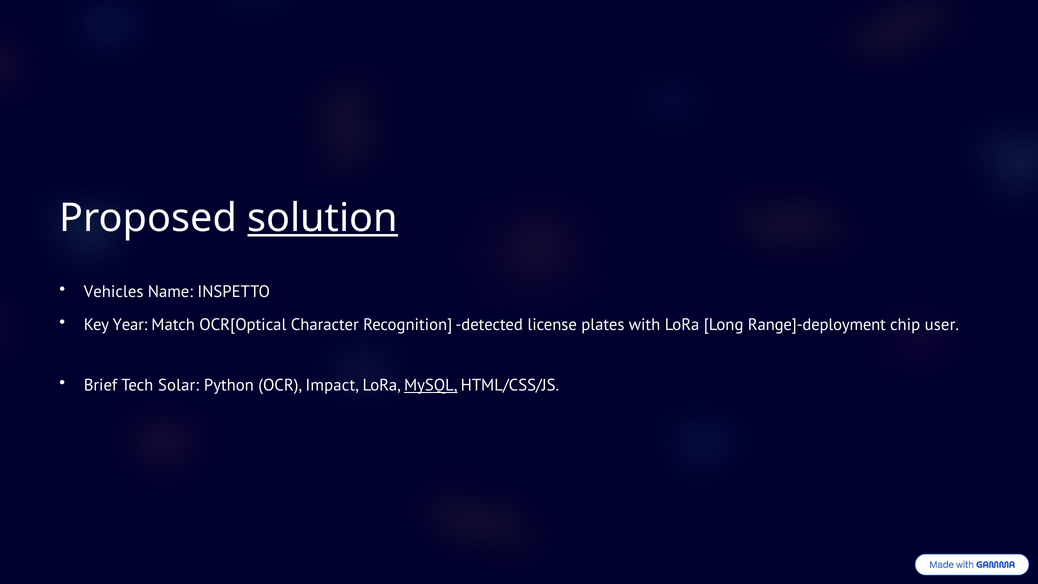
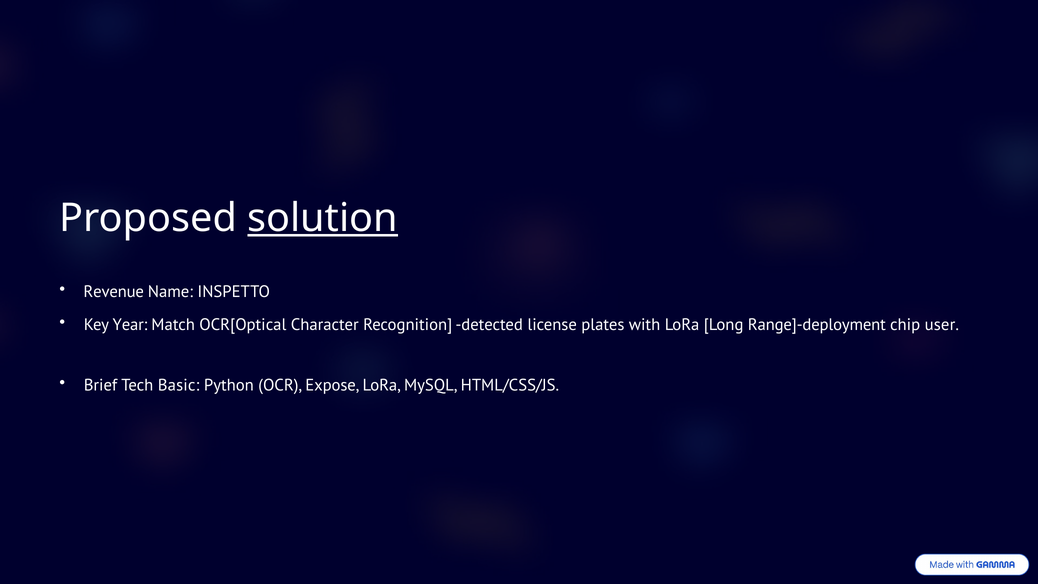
Vehicles: Vehicles -> Revenue
Solar: Solar -> Basic
Impact: Impact -> Expose
MySQL underline: present -> none
